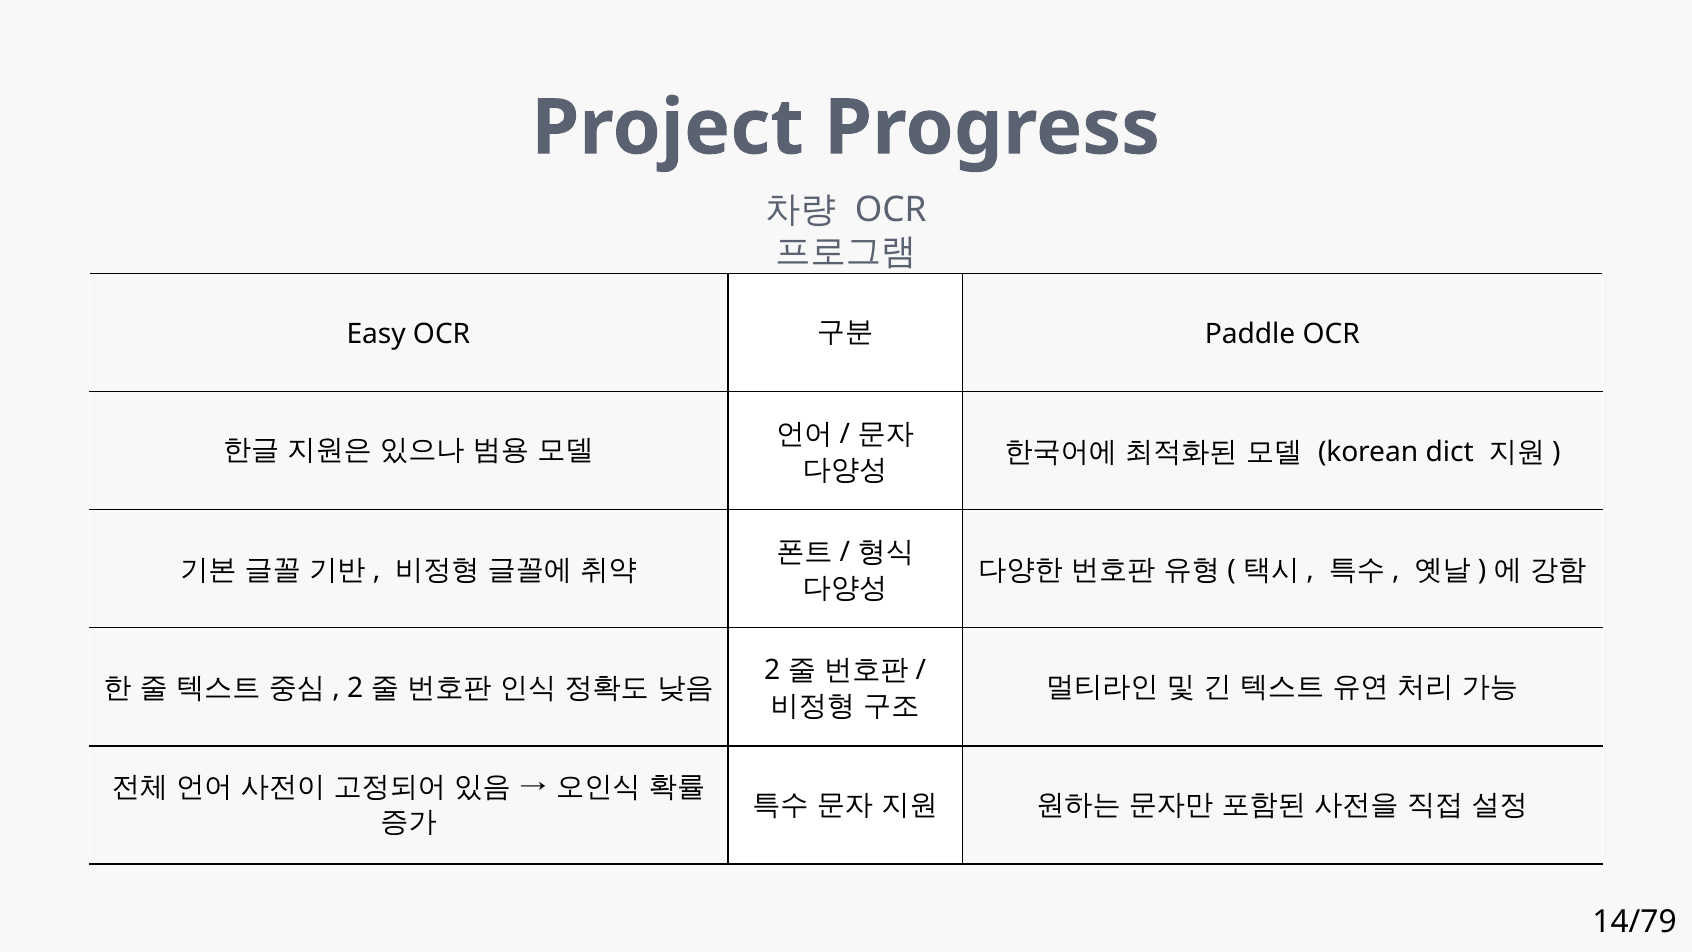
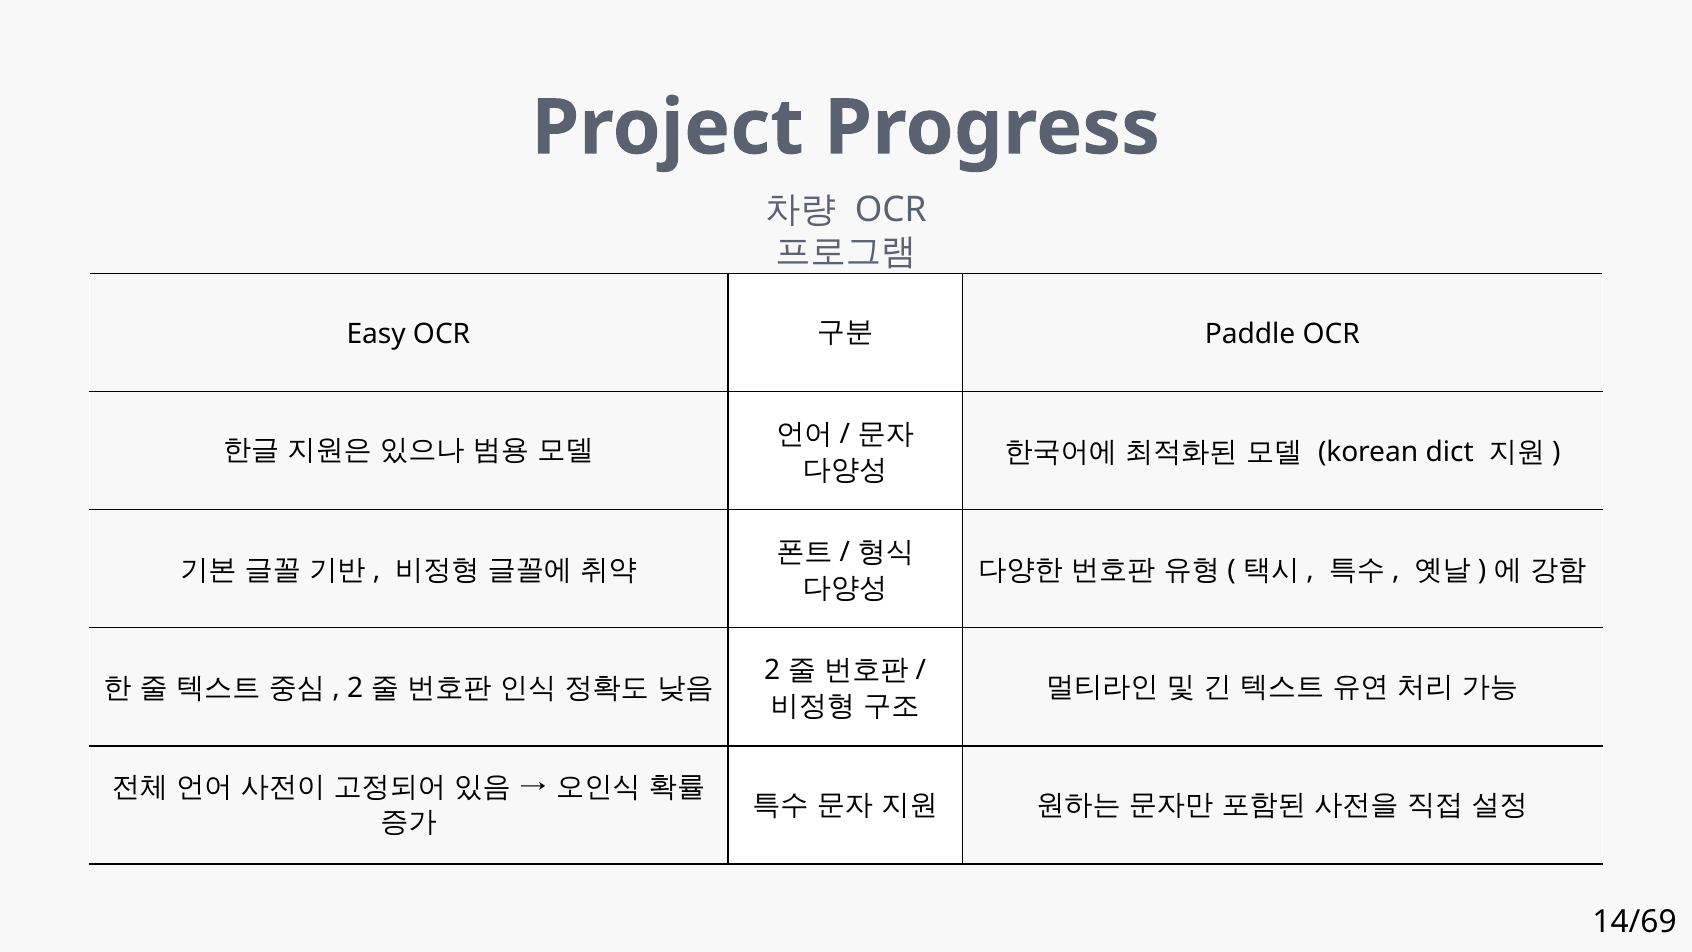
14/79: 14/79 -> 14/69
